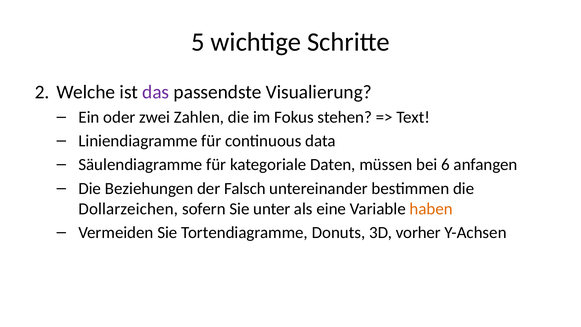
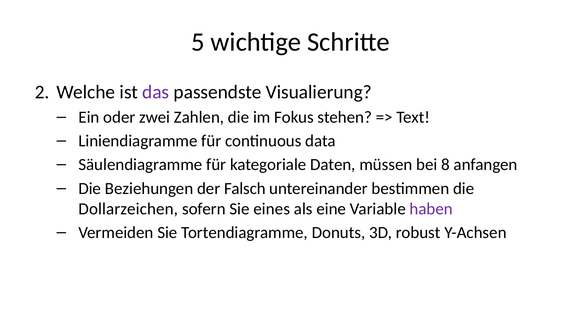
6: 6 -> 8
unter: unter -> eines
haben colour: orange -> purple
vorher: vorher -> robust
